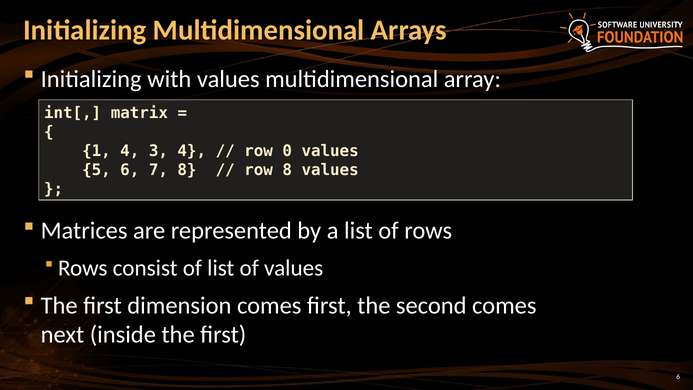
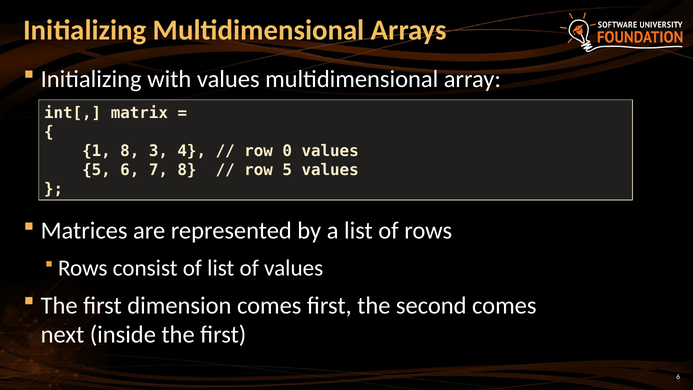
1 4: 4 -> 8
row 8: 8 -> 5
